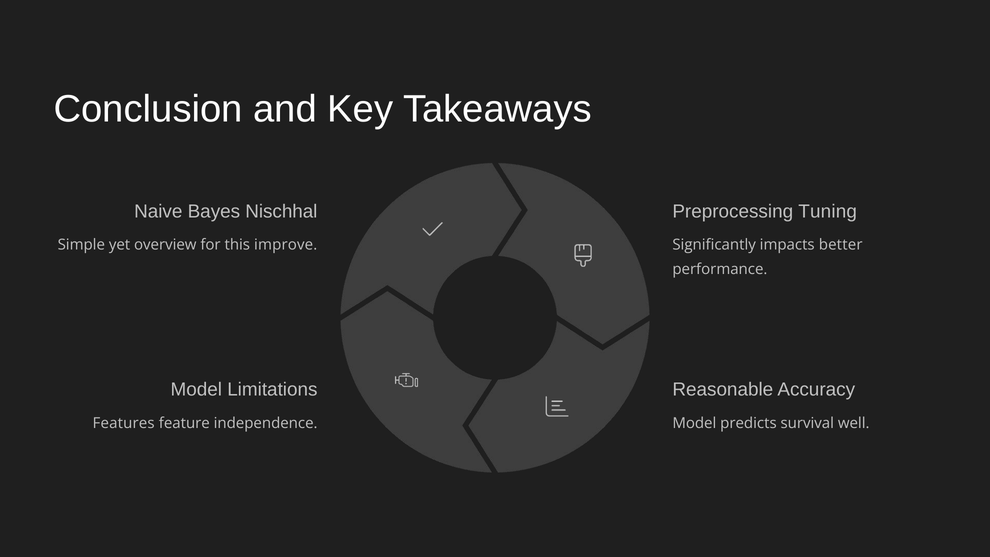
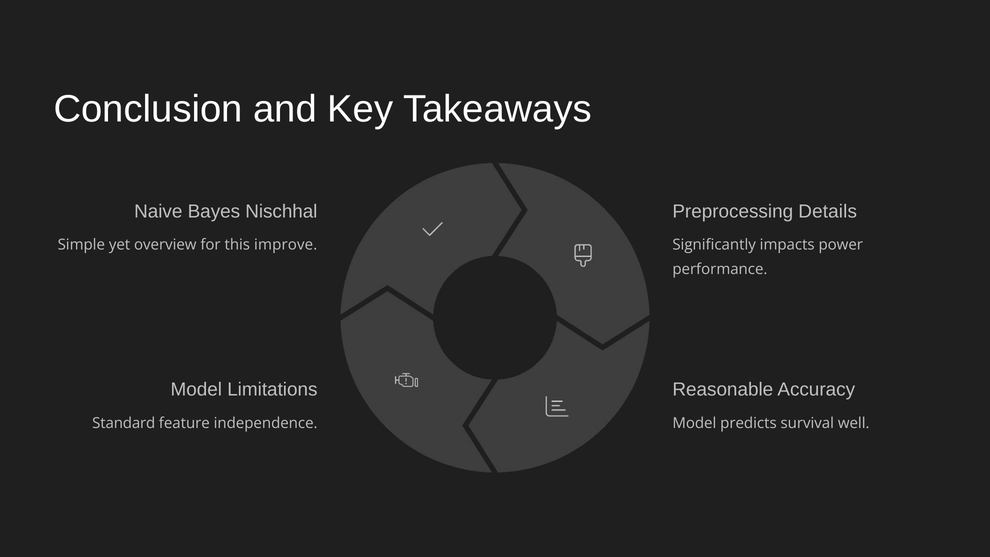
Tuning: Tuning -> Details
better: better -> power
Features: Features -> Standard
